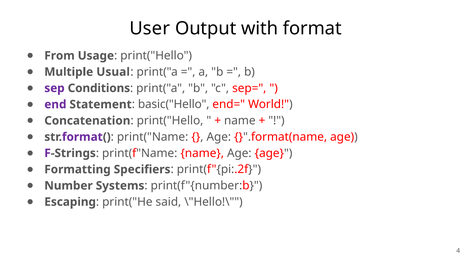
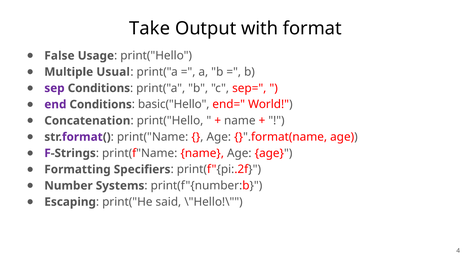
User: User -> Take
From: From -> False
end Statement: Statement -> Conditions
